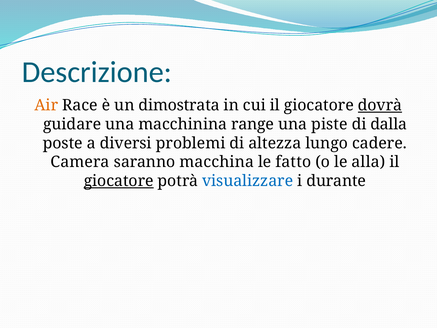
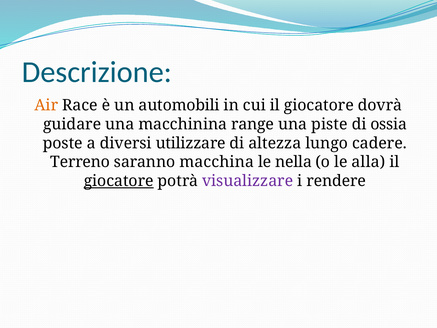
dimostrata: dimostrata -> automobili
dovrà underline: present -> none
dalla: dalla -> ossia
problemi: problemi -> utilizzare
Camera: Camera -> Terreno
fatto: fatto -> nella
visualizzare colour: blue -> purple
durante: durante -> rendere
